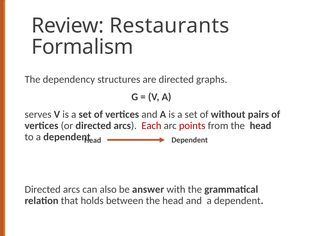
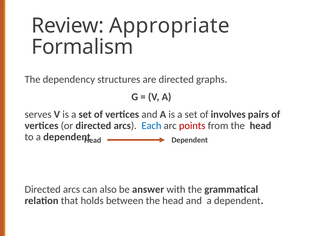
Restaurants: Restaurants -> Appropriate
without: without -> involves
Each colour: red -> blue
